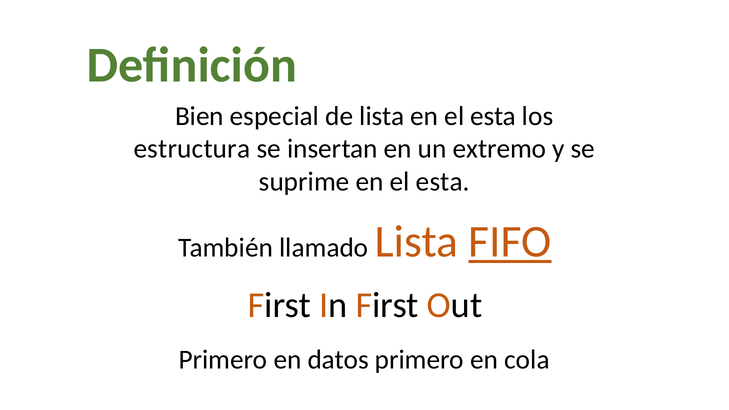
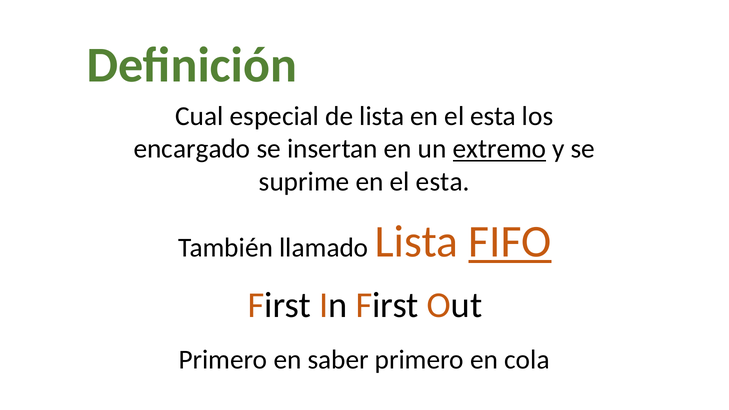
Bien: Bien -> Cual
estructura: estructura -> encargado
extremo underline: none -> present
datos: datos -> saber
